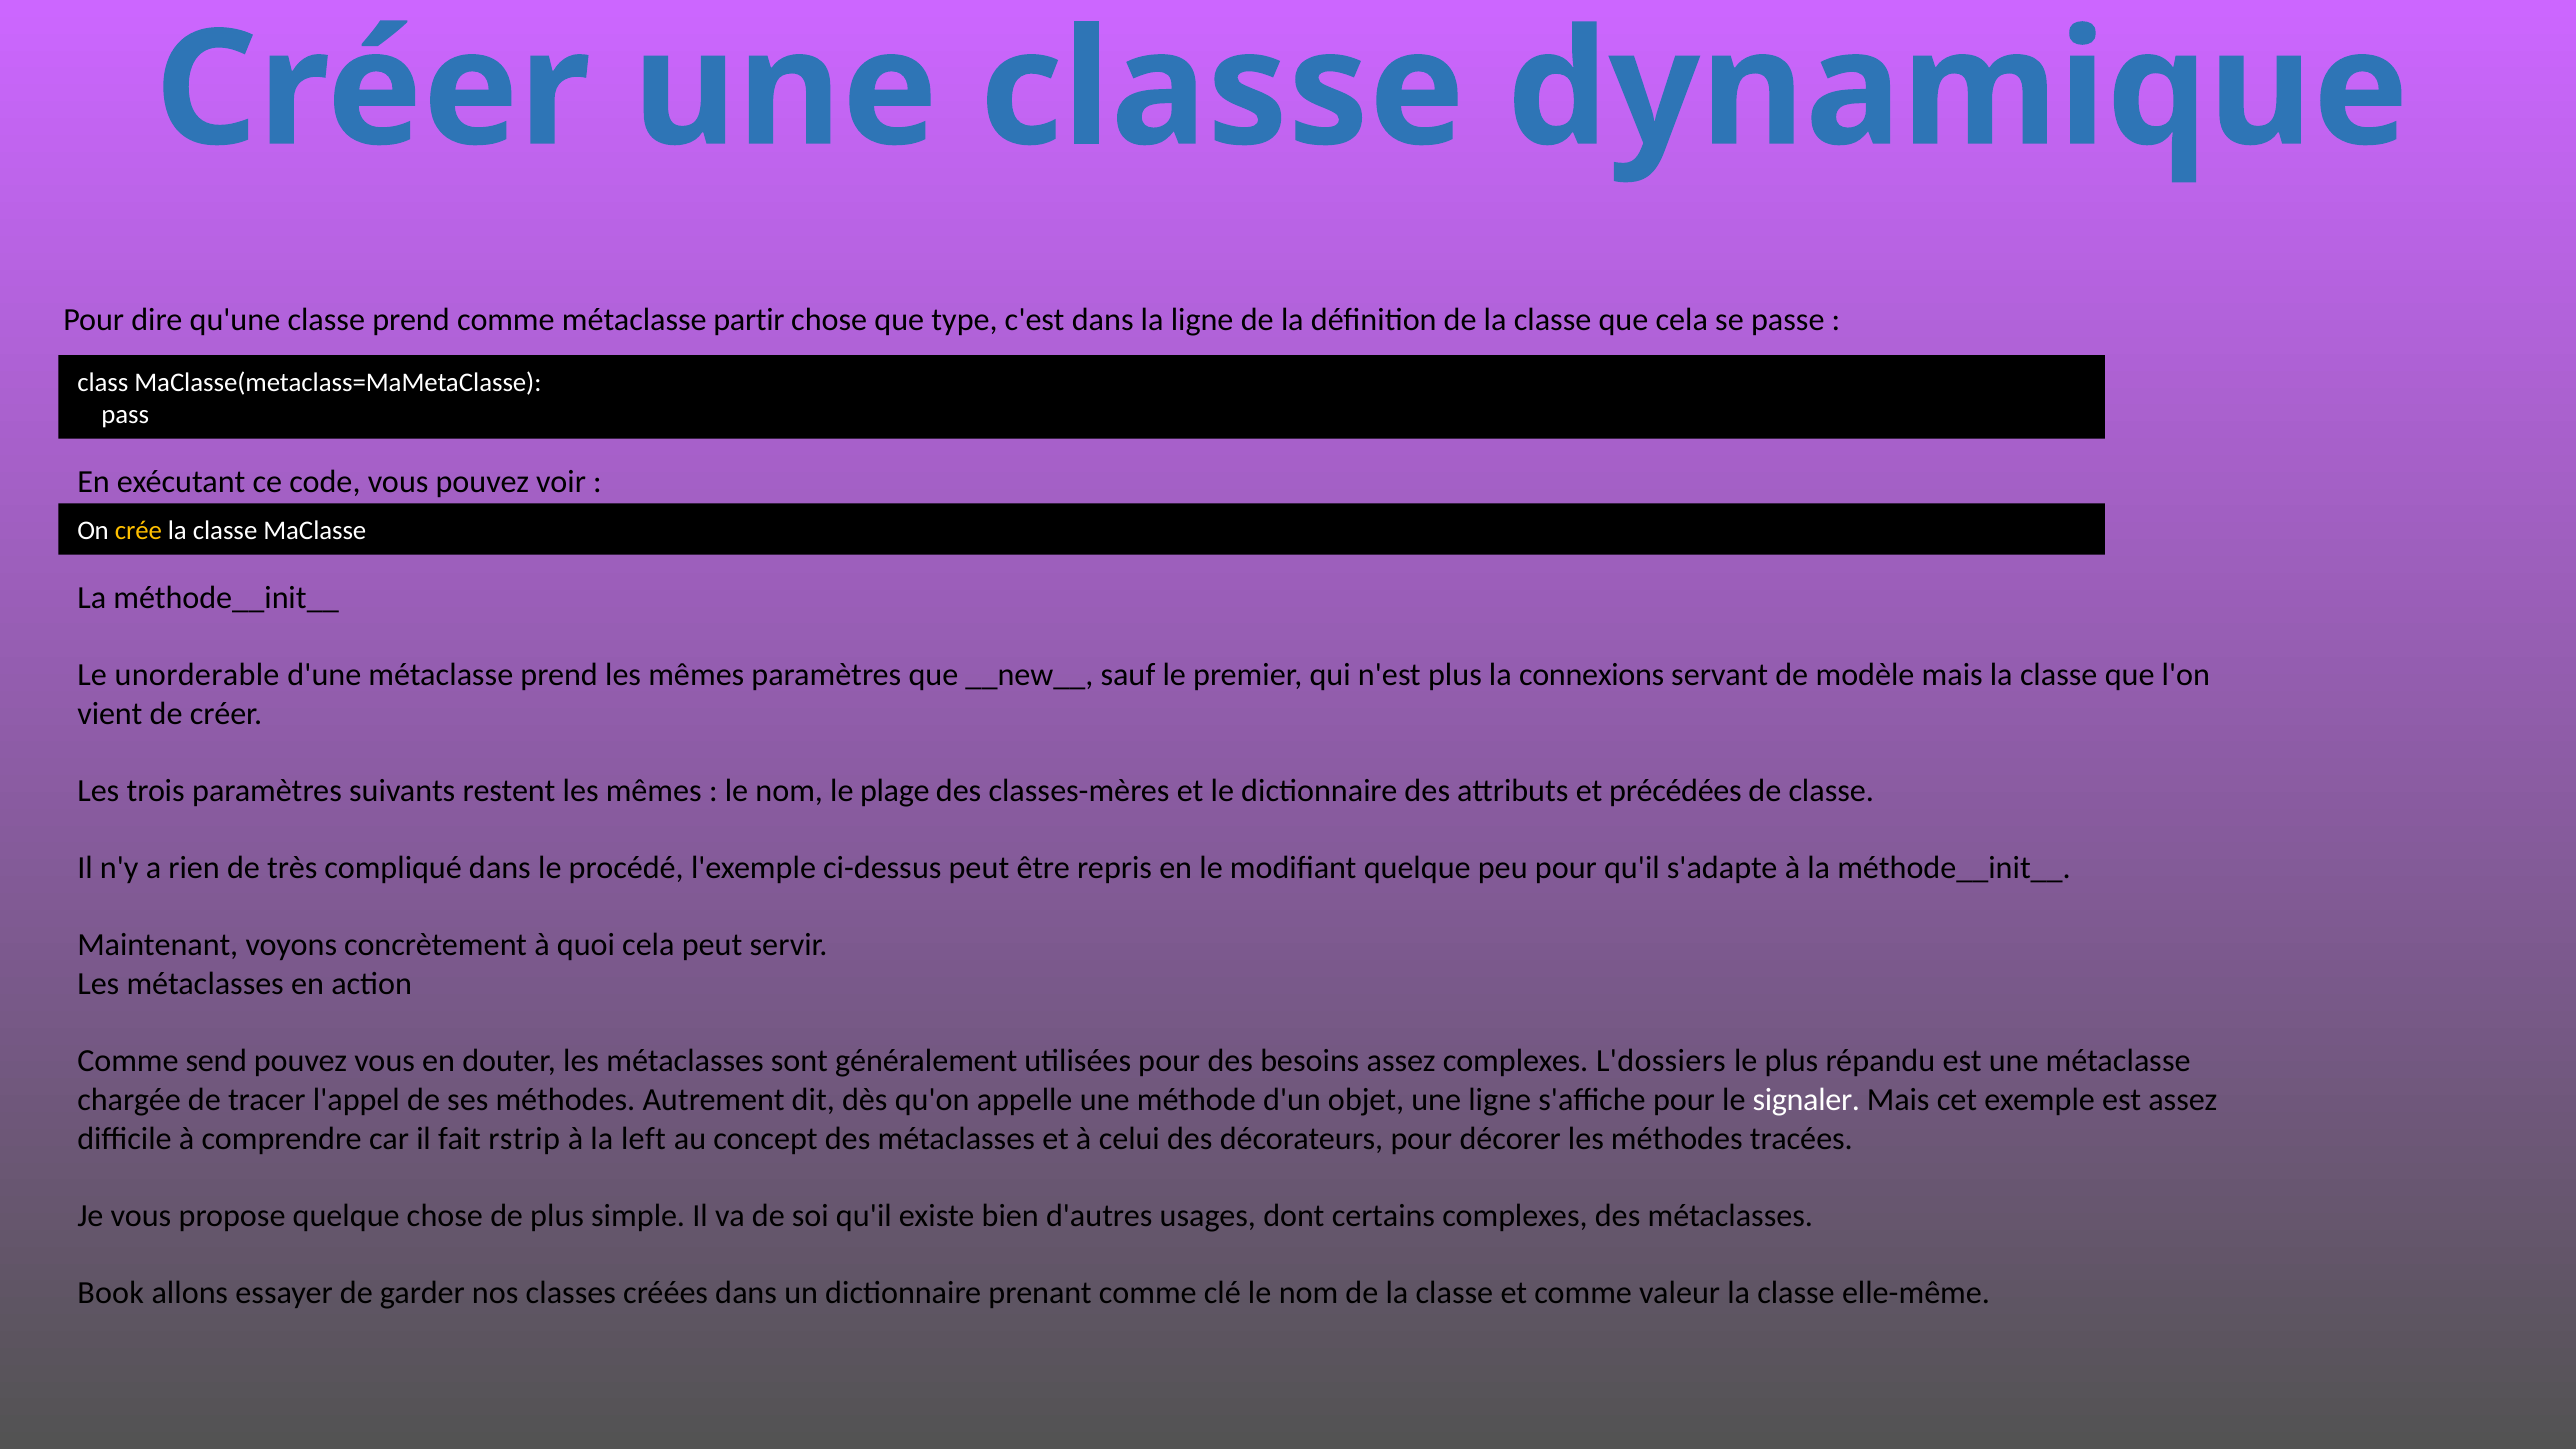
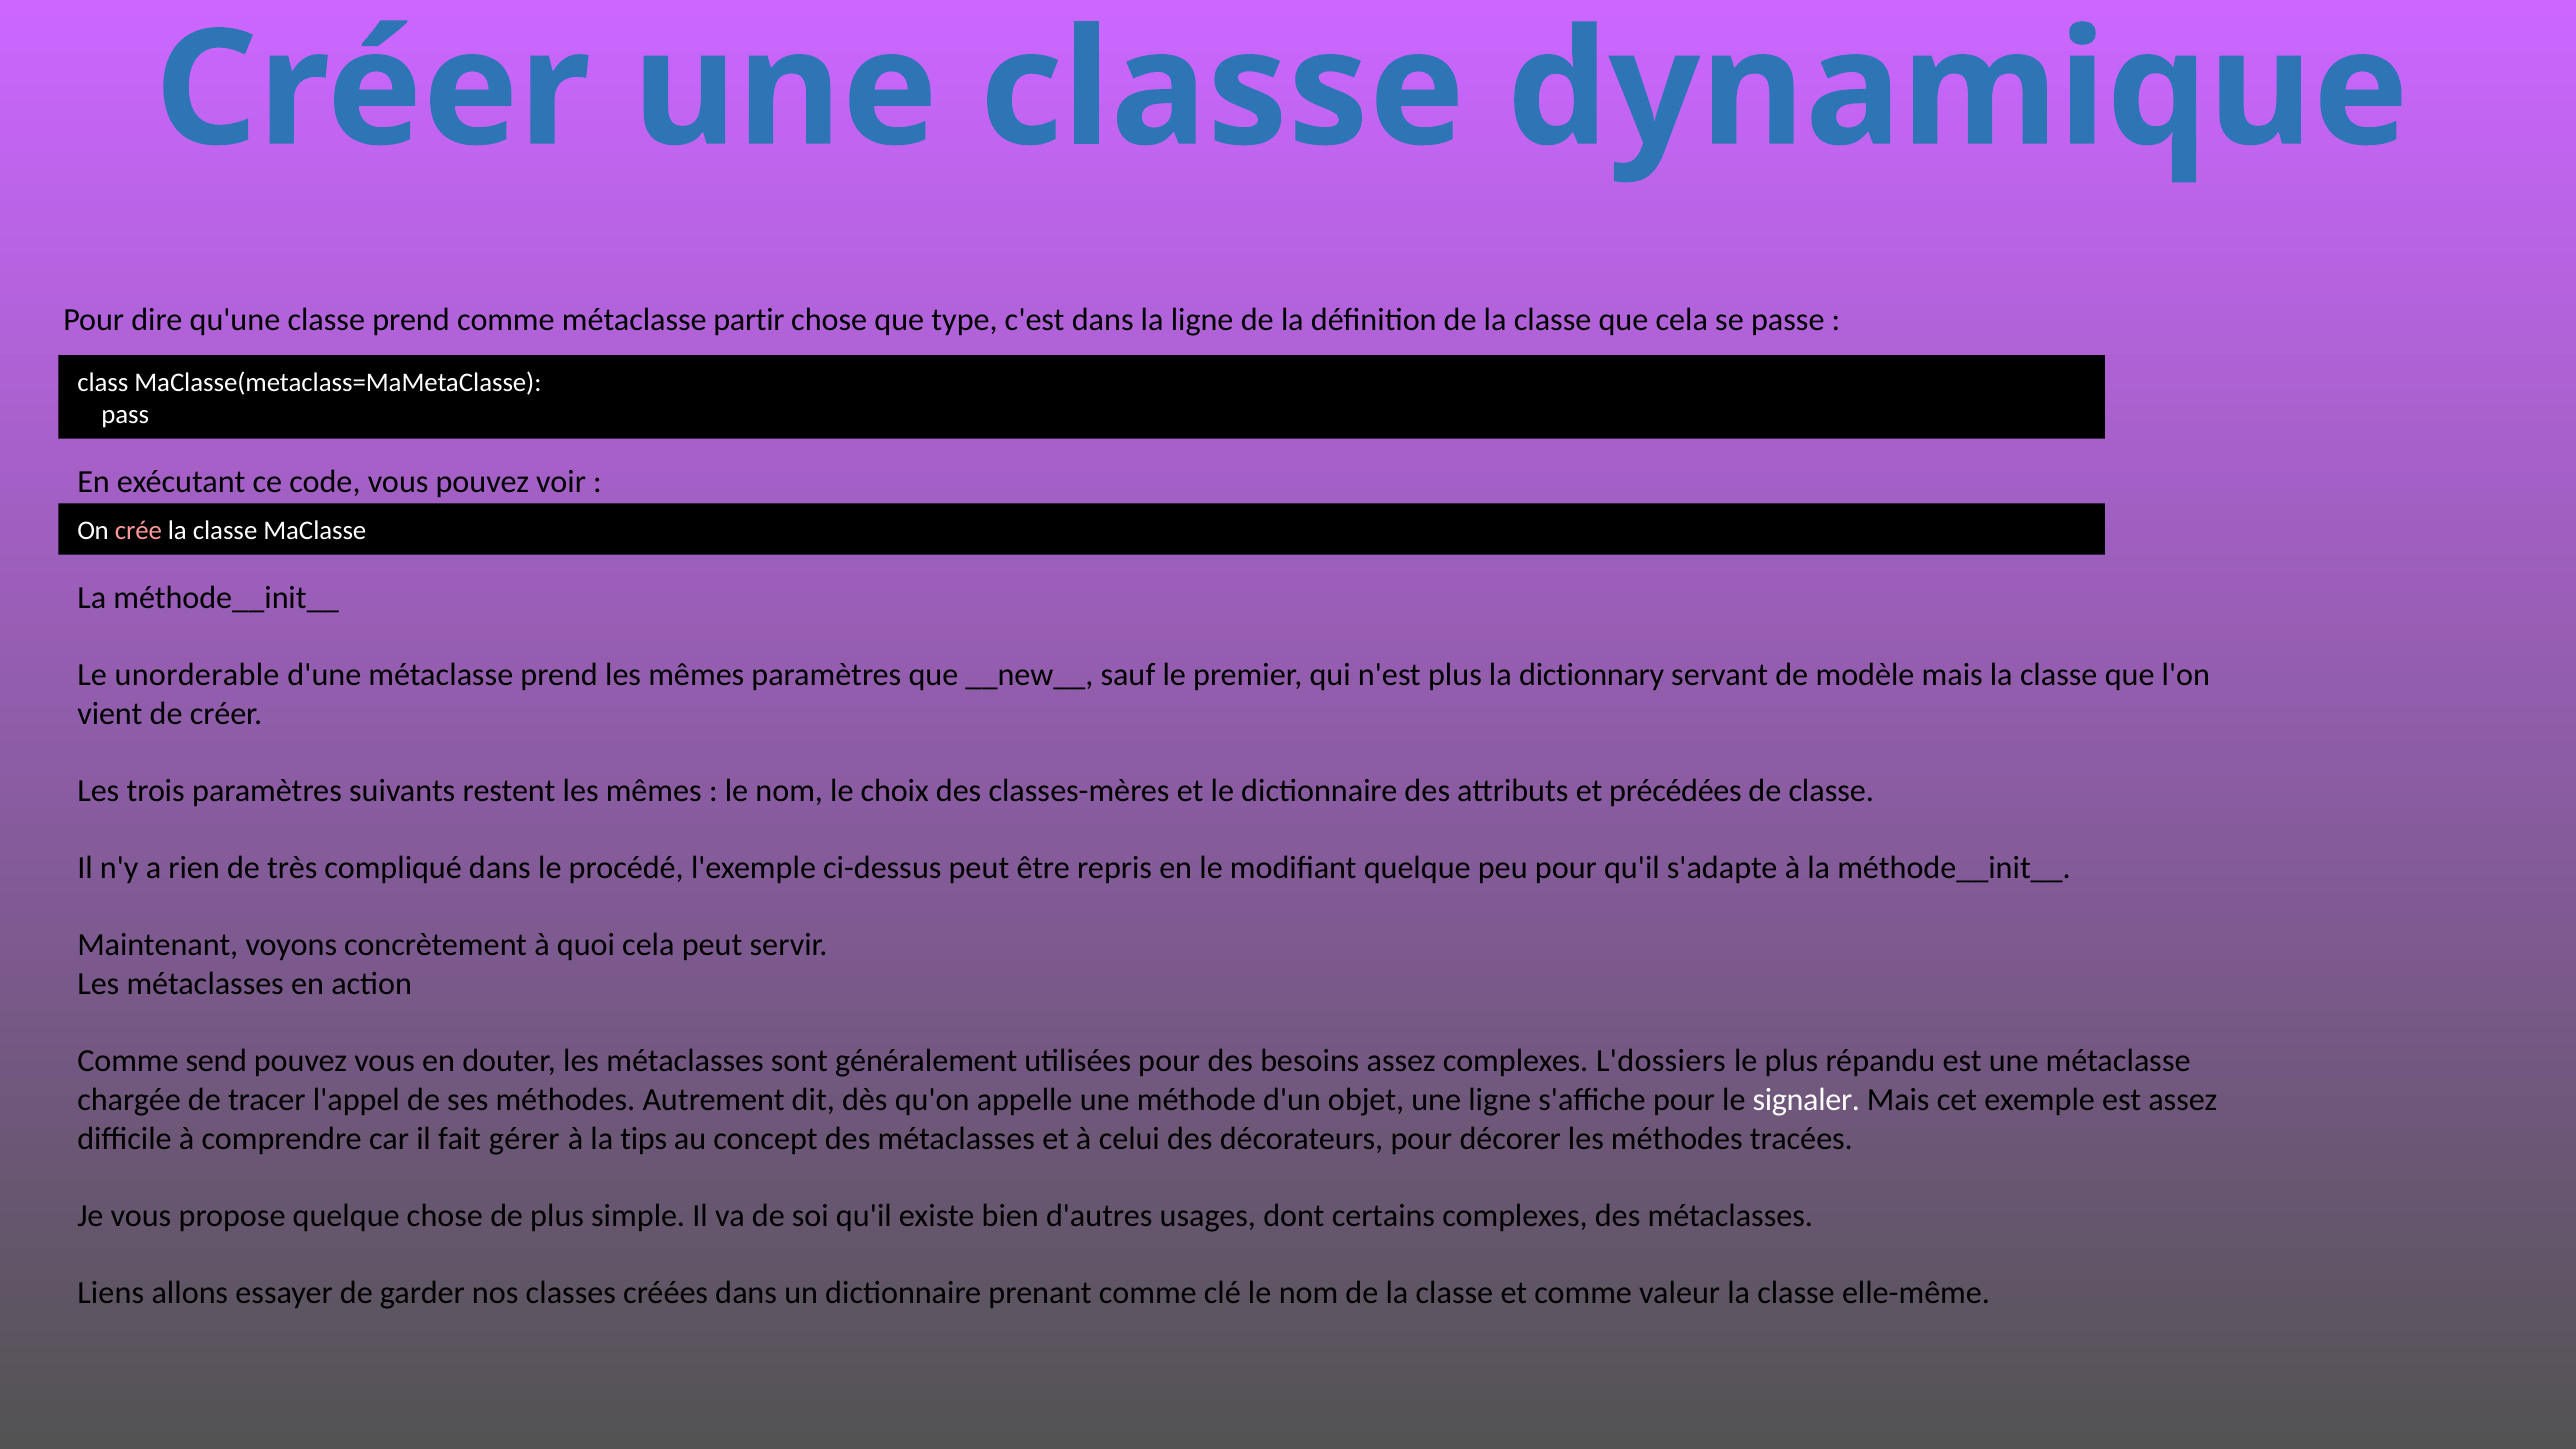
crée colour: yellow -> pink
connexions: connexions -> dictionnary
plage: plage -> choix
rstrip: rstrip -> gérer
left: left -> tips
Book: Book -> Liens
